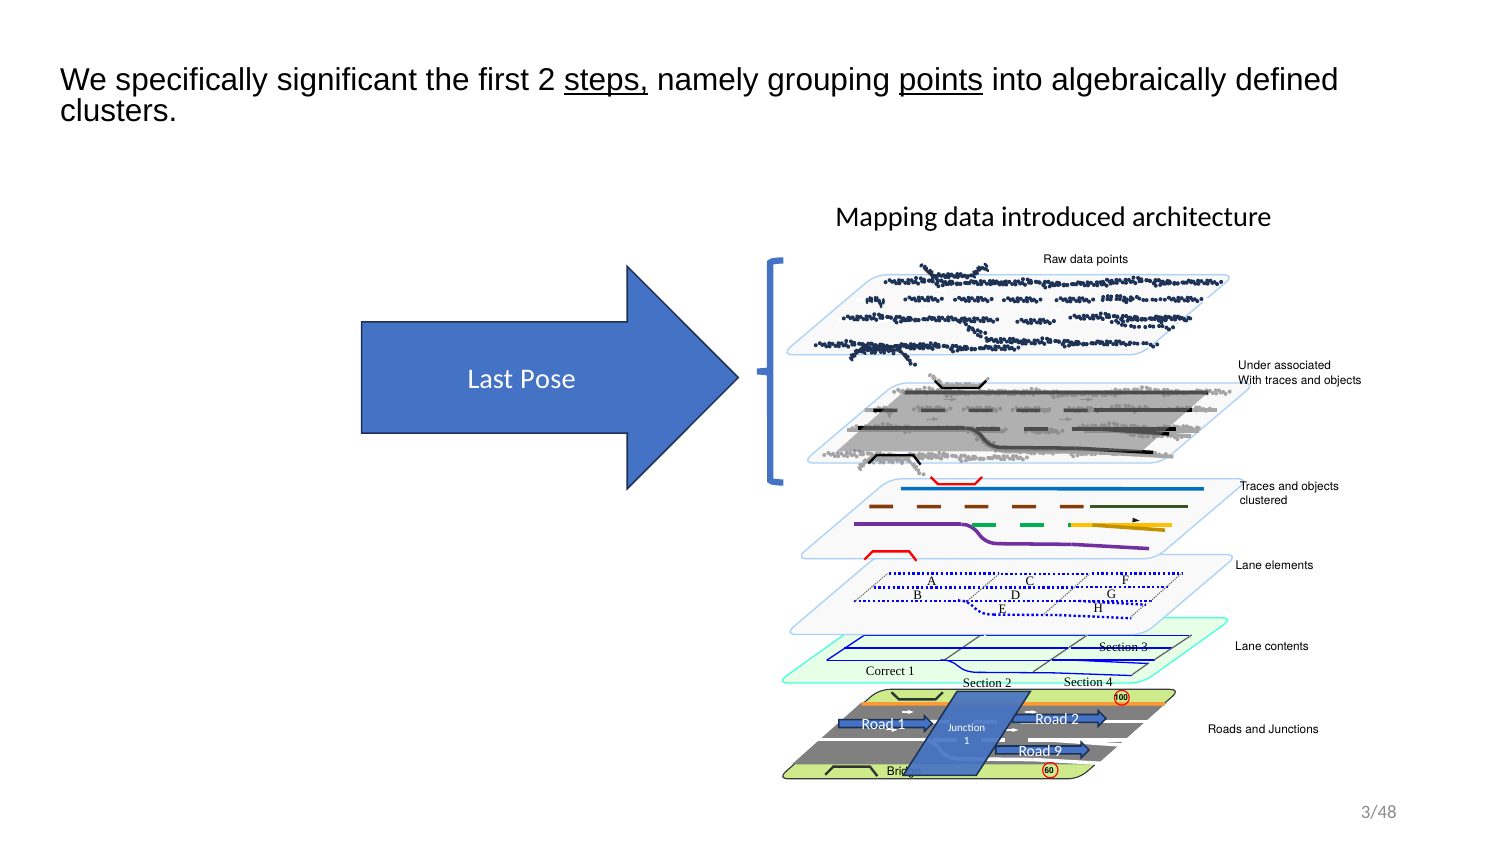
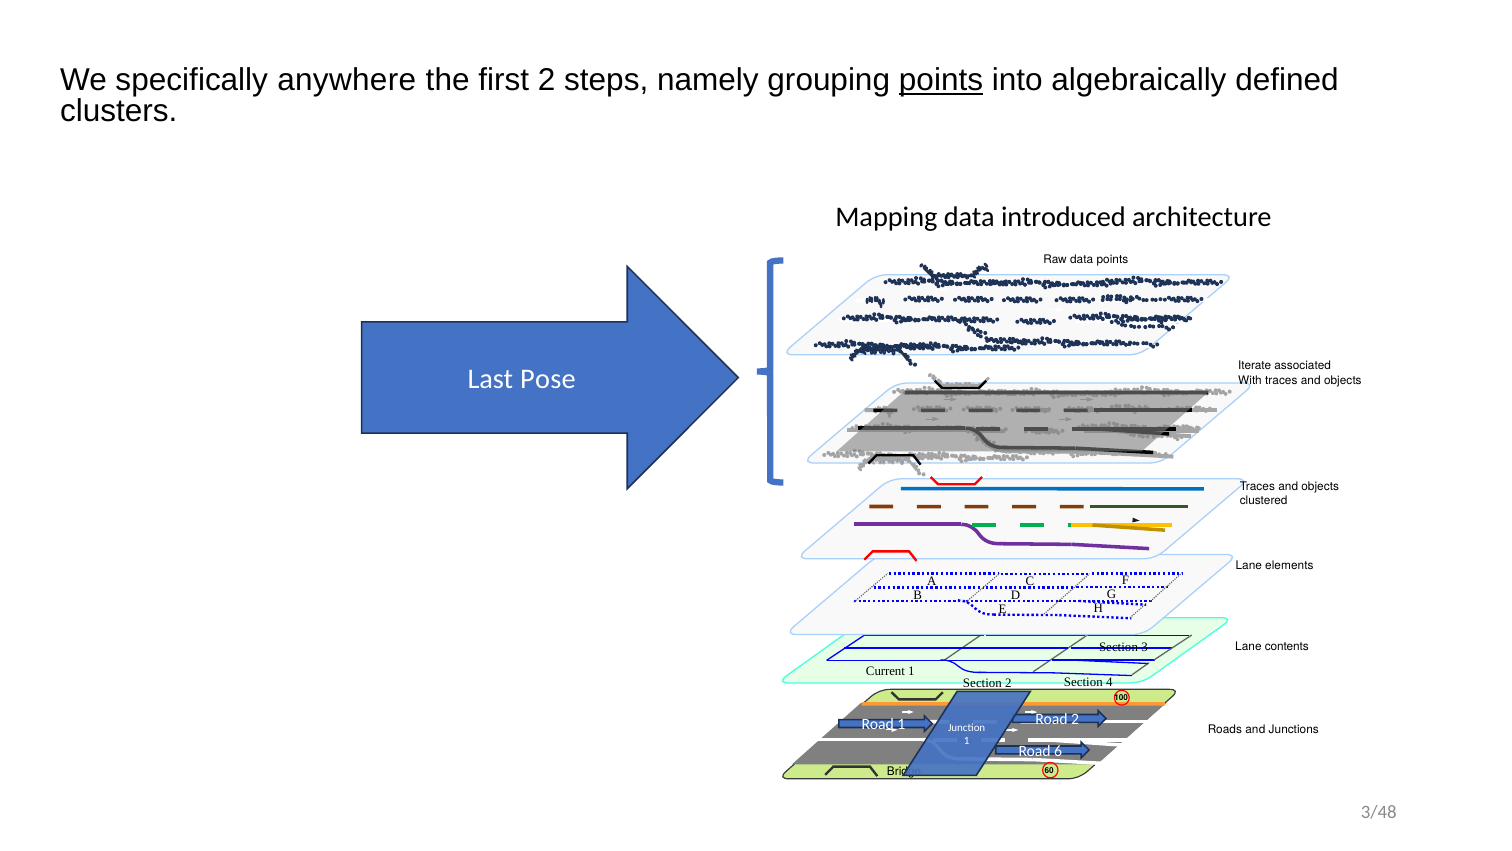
significant: significant -> anywhere
steps underline: present -> none
Under: Under -> Iterate
Correct: Correct -> Current
9: 9 -> 6
